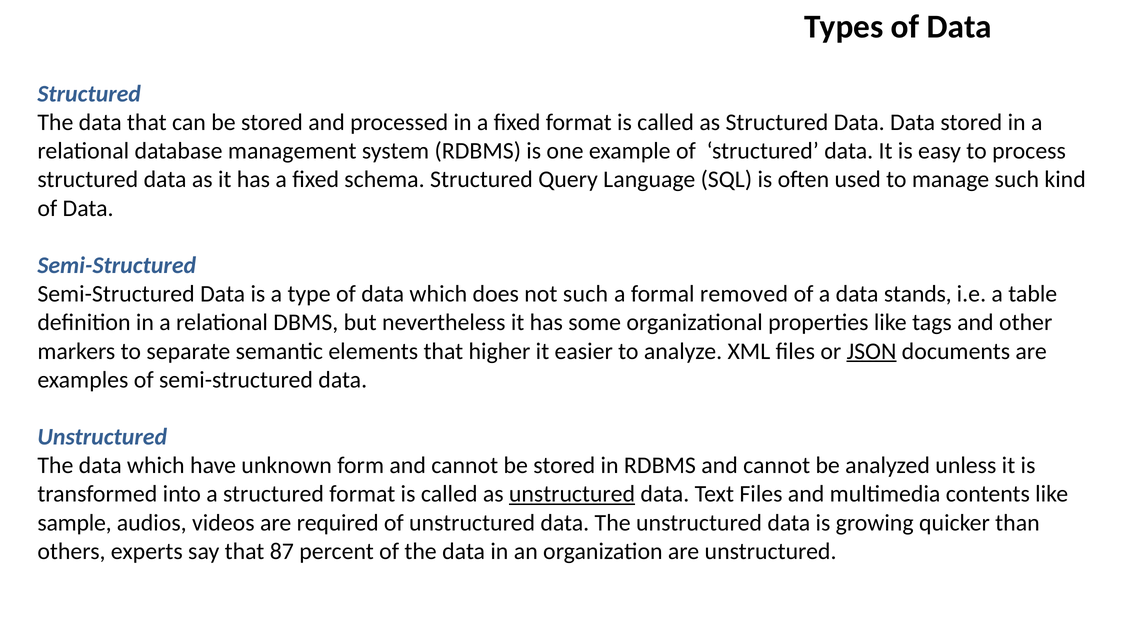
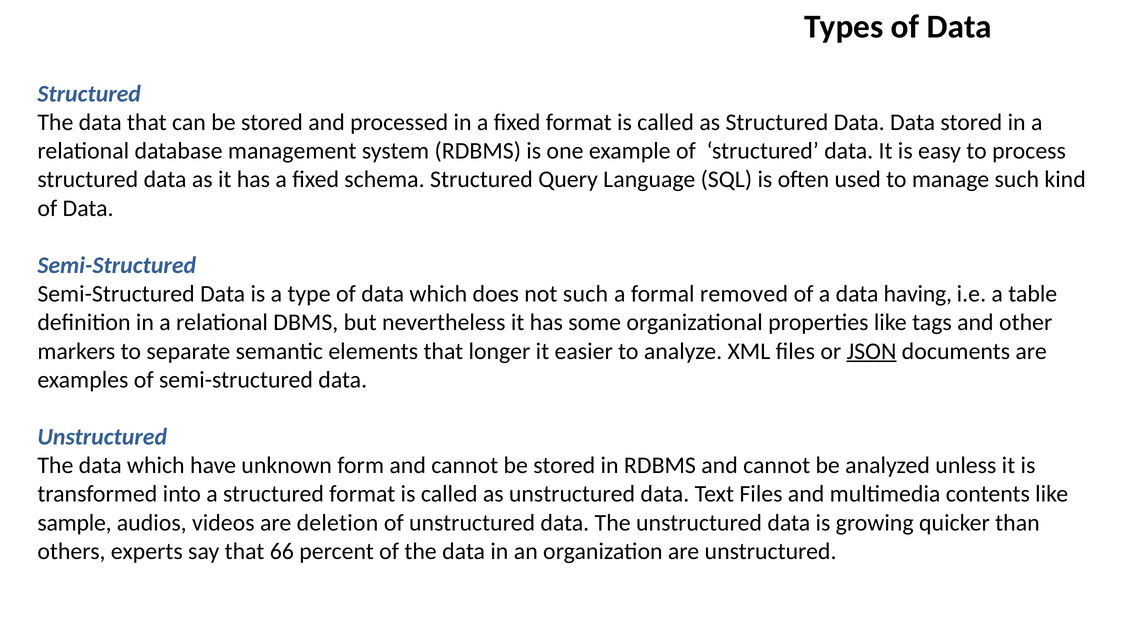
stands: stands -> having
higher: higher -> longer
unstructured at (572, 494) underline: present -> none
required: required -> deletion
87: 87 -> 66
